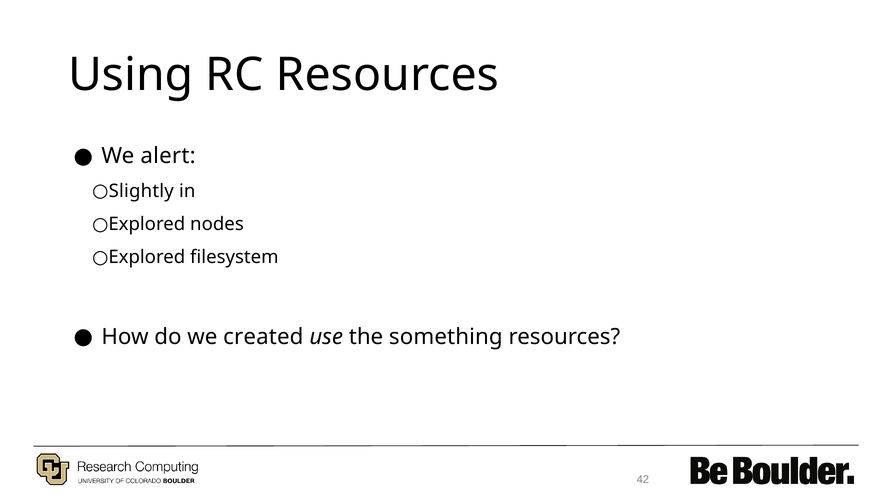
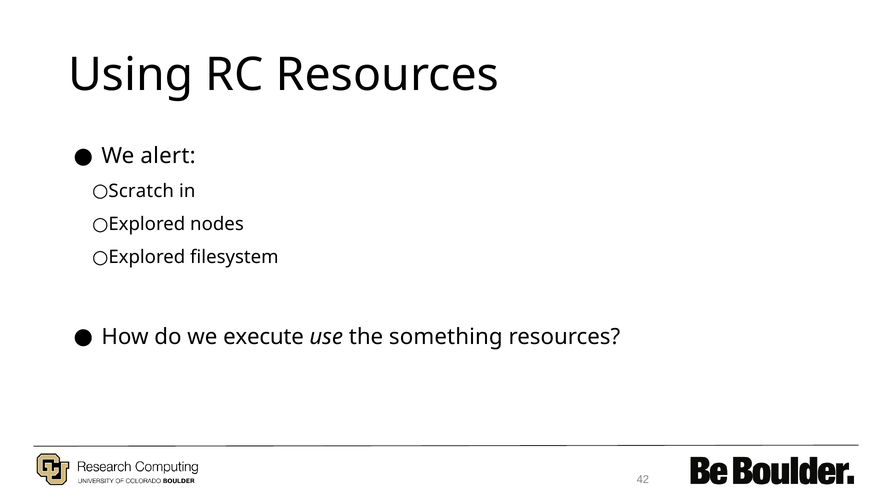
Slightly: Slightly -> Scratch
created: created -> execute
